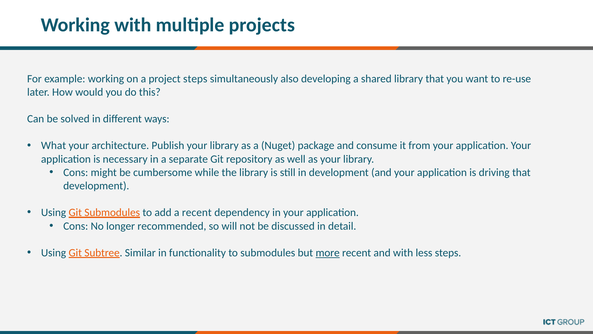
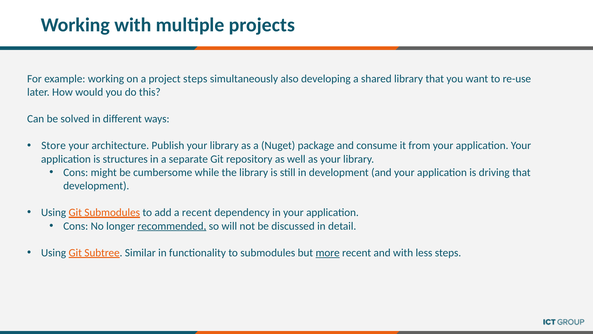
What: What -> Store
necessary: necessary -> structures
recommended underline: none -> present
